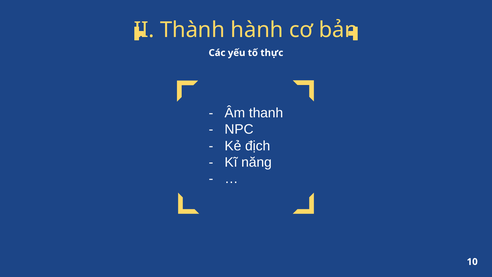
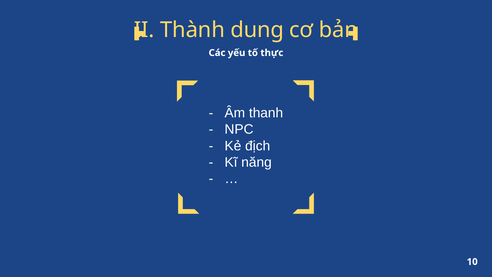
hành: hành -> dung
